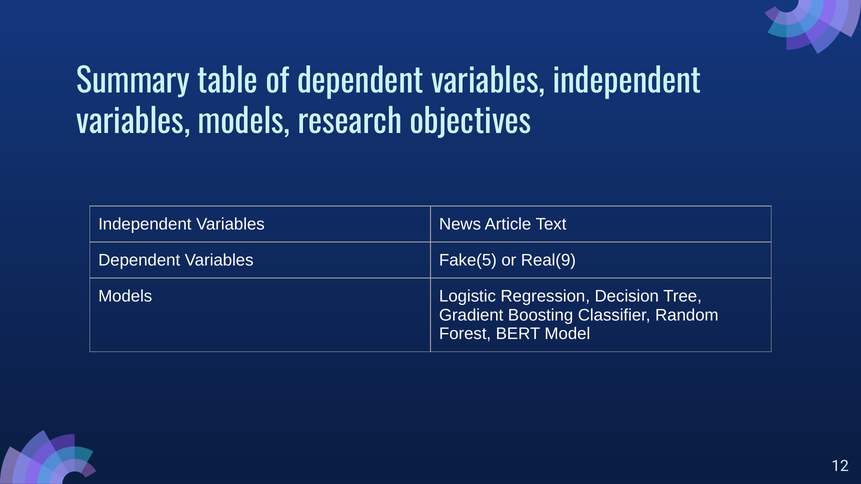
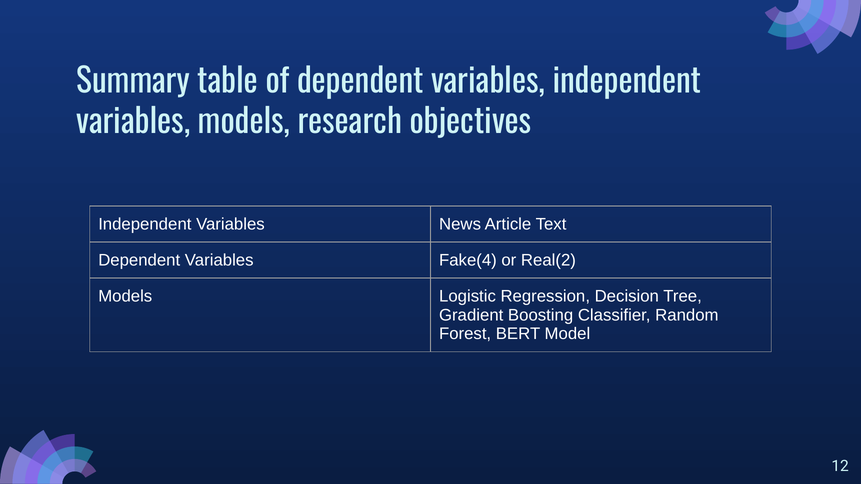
Fake(5: Fake(5 -> Fake(4
Real(9: Real(9 -> Real(2
